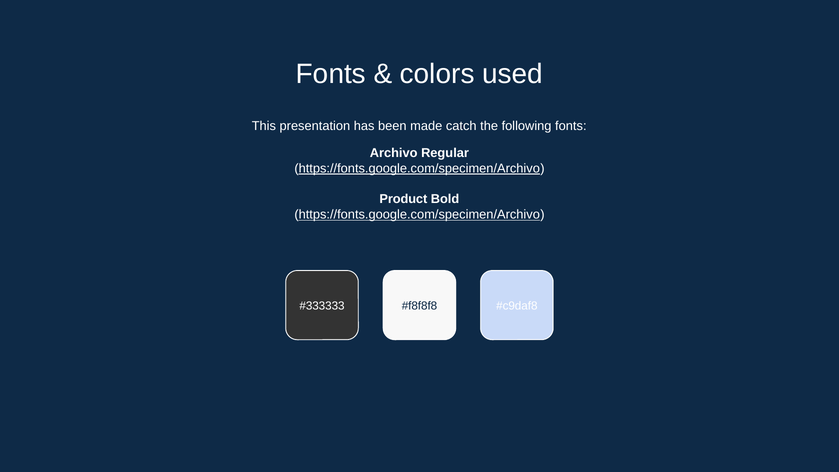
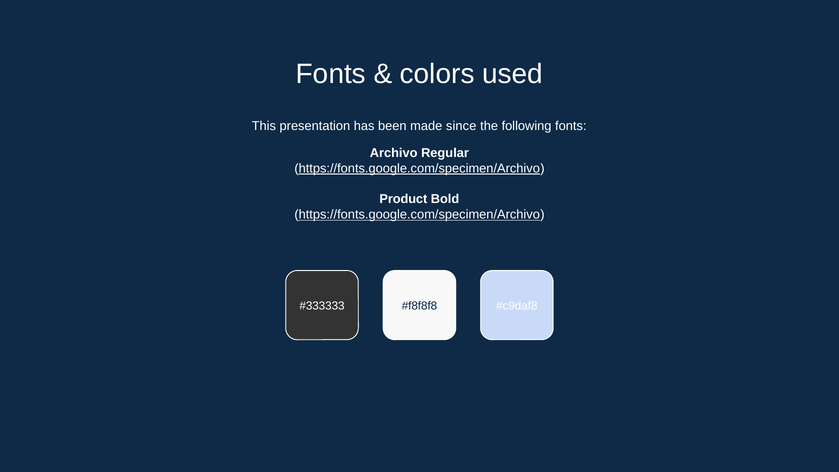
catch: catch -> since
